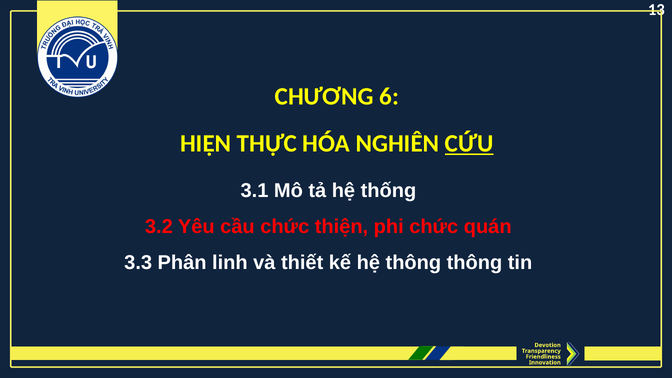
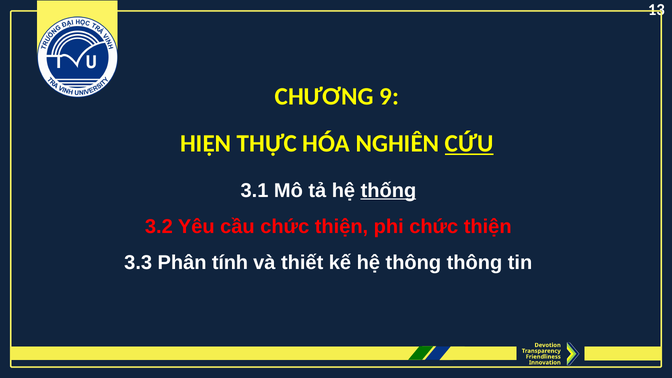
6: 6 -> 9
thống underline: none -> present
phi chức quán: quán -> thiện
linh: linh -> tính
